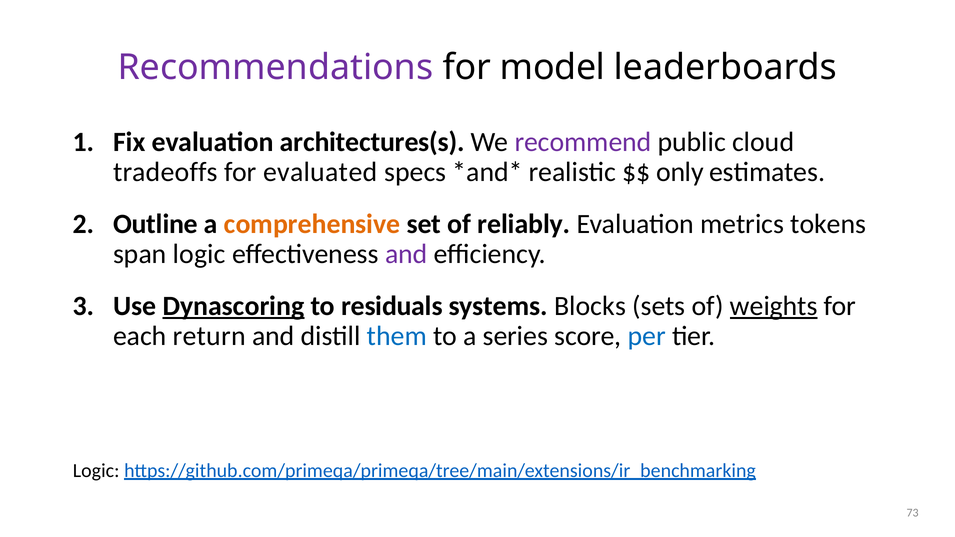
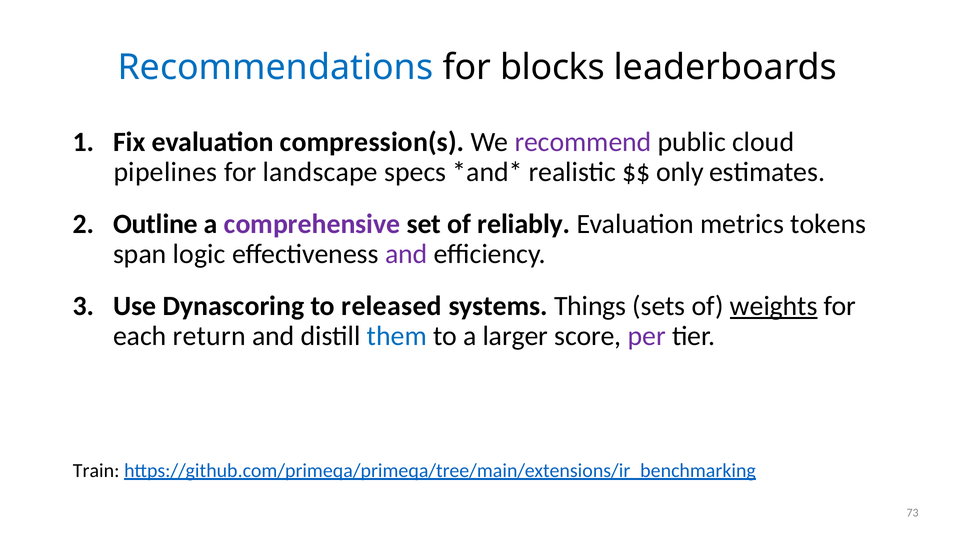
Recommendations colour: purple -> blue
model: model -> blocks
architectures(s: architectures(s -> compression(s
tradeoffs: tradeoffs -> pipelines
evaluated: evaluated -> landscape
comprehensive colour: orange -> purple
Dynascoring underline: present -> none
residuals: residuals -> released
Blocks: Blocks -> Things
series: series -> larger
per colour: blue -> purple
Logic at (96, 471): Logic -> Train
